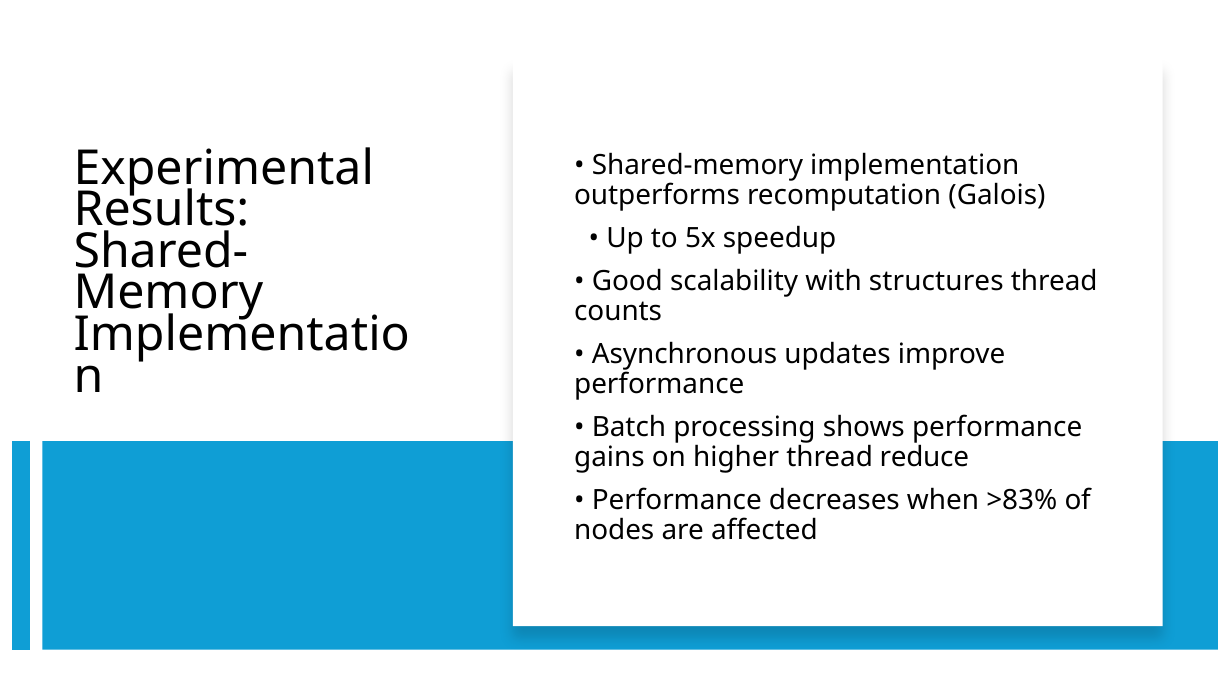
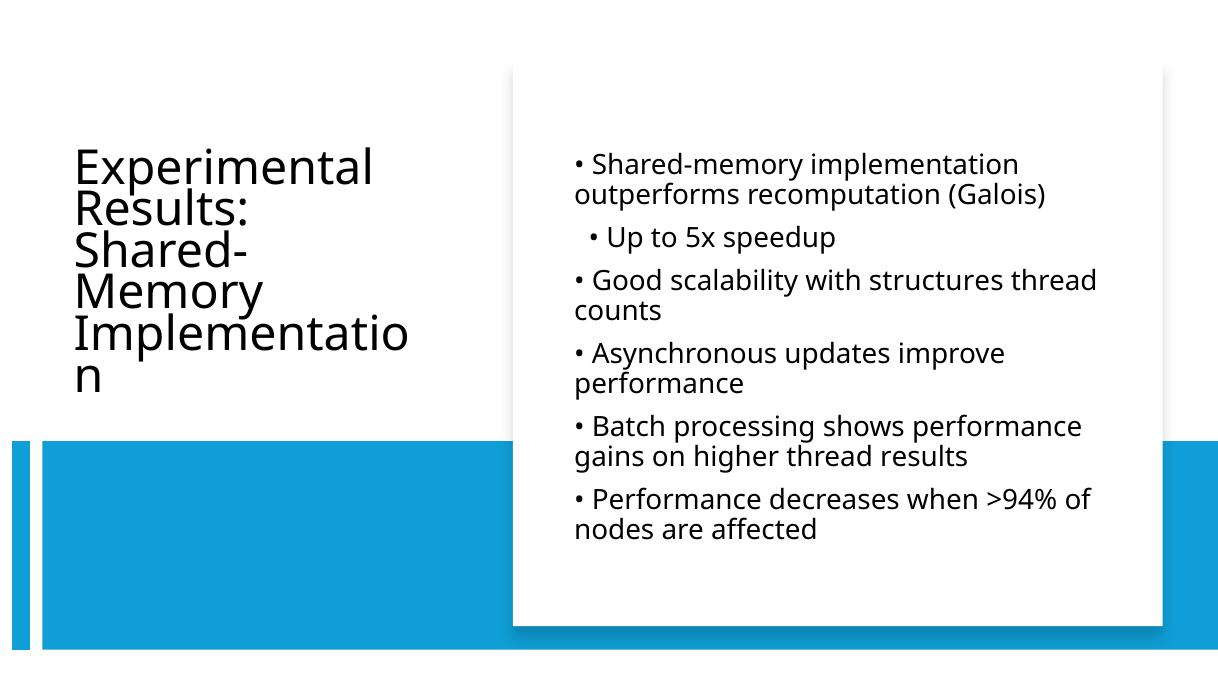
thread reduce: reduce -> results
>83%: >83% -> >94%
